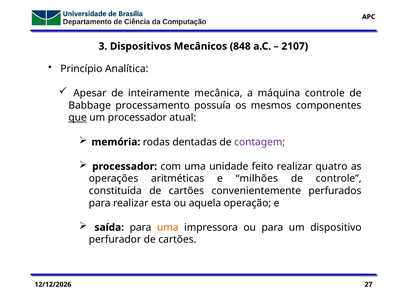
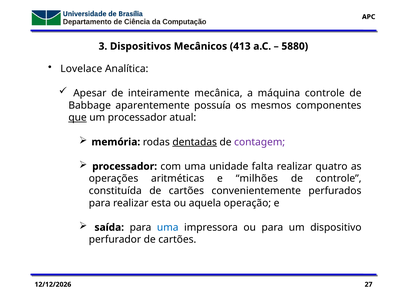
848: 848 -> 413
2107: 2107 -> 5880
Princípio: Princípio -> Lovelace
processamento: processamento -> aparentemente
dentadas underline: none -> present
feito: feito -> falta
uma at (168, 228) colour: orange -> blue
